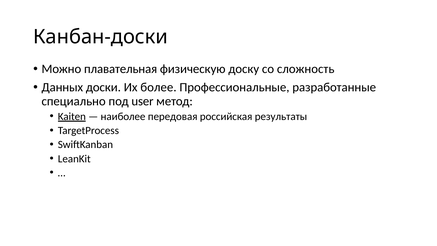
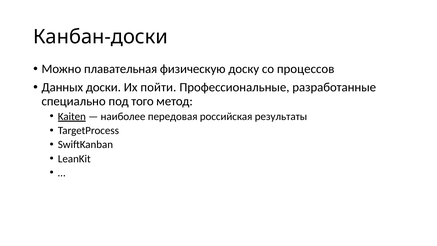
сложность: сложность -> процессов
более: более -> пойти
user: user -> того
